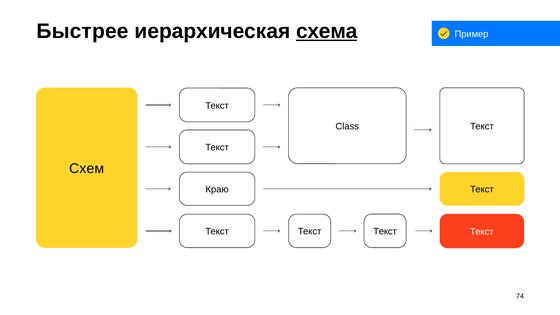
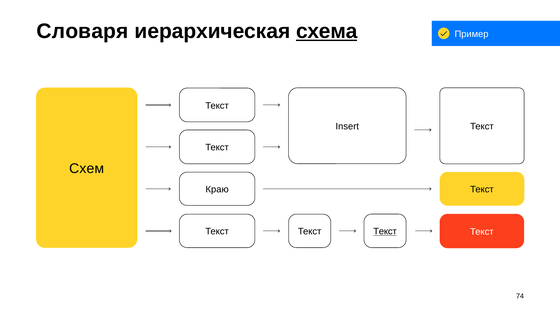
Быстрее: Быстрее -> Словаря
Class: Class -> Insert
Текст at (385, 231) underline: none -> present
